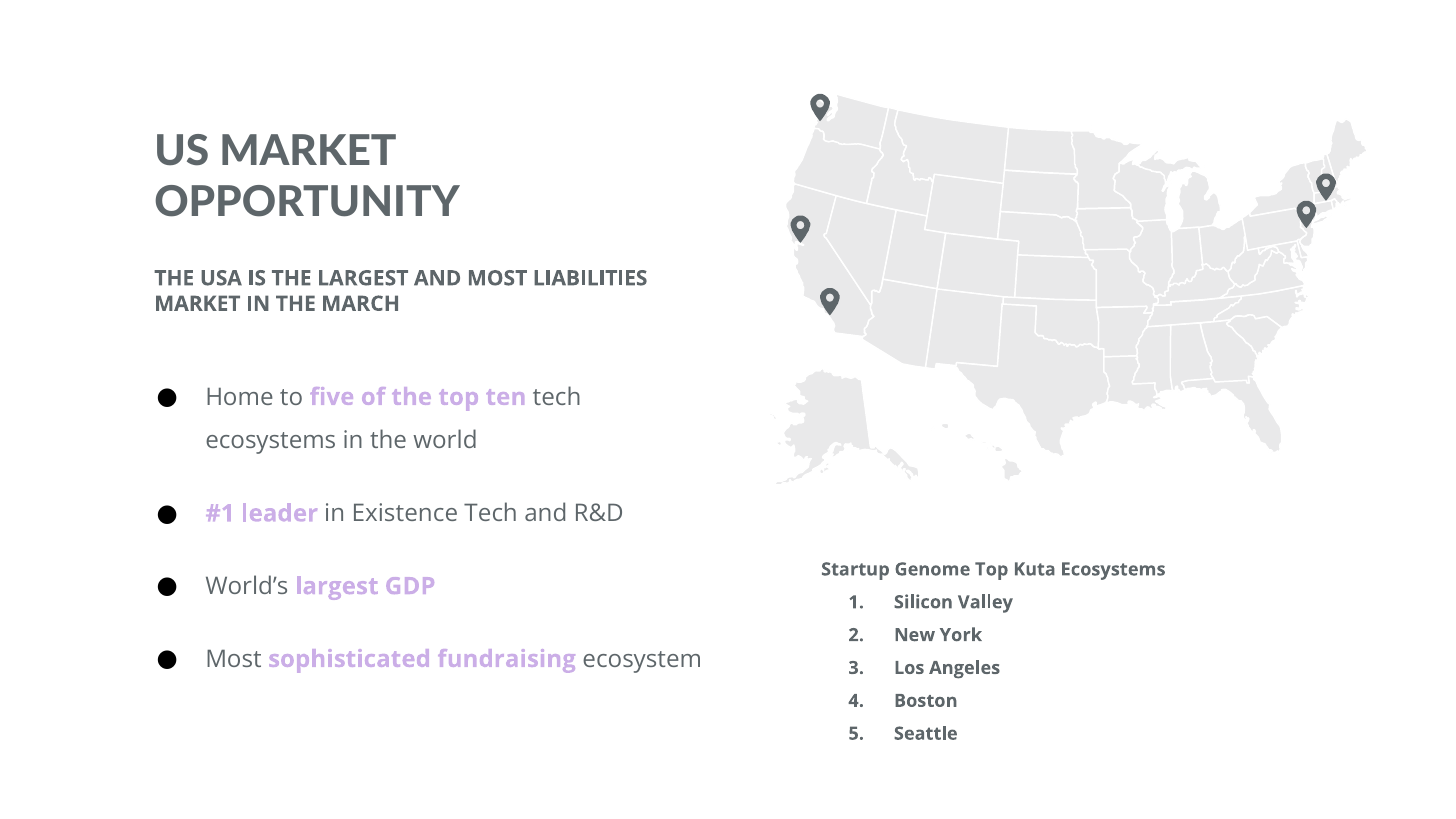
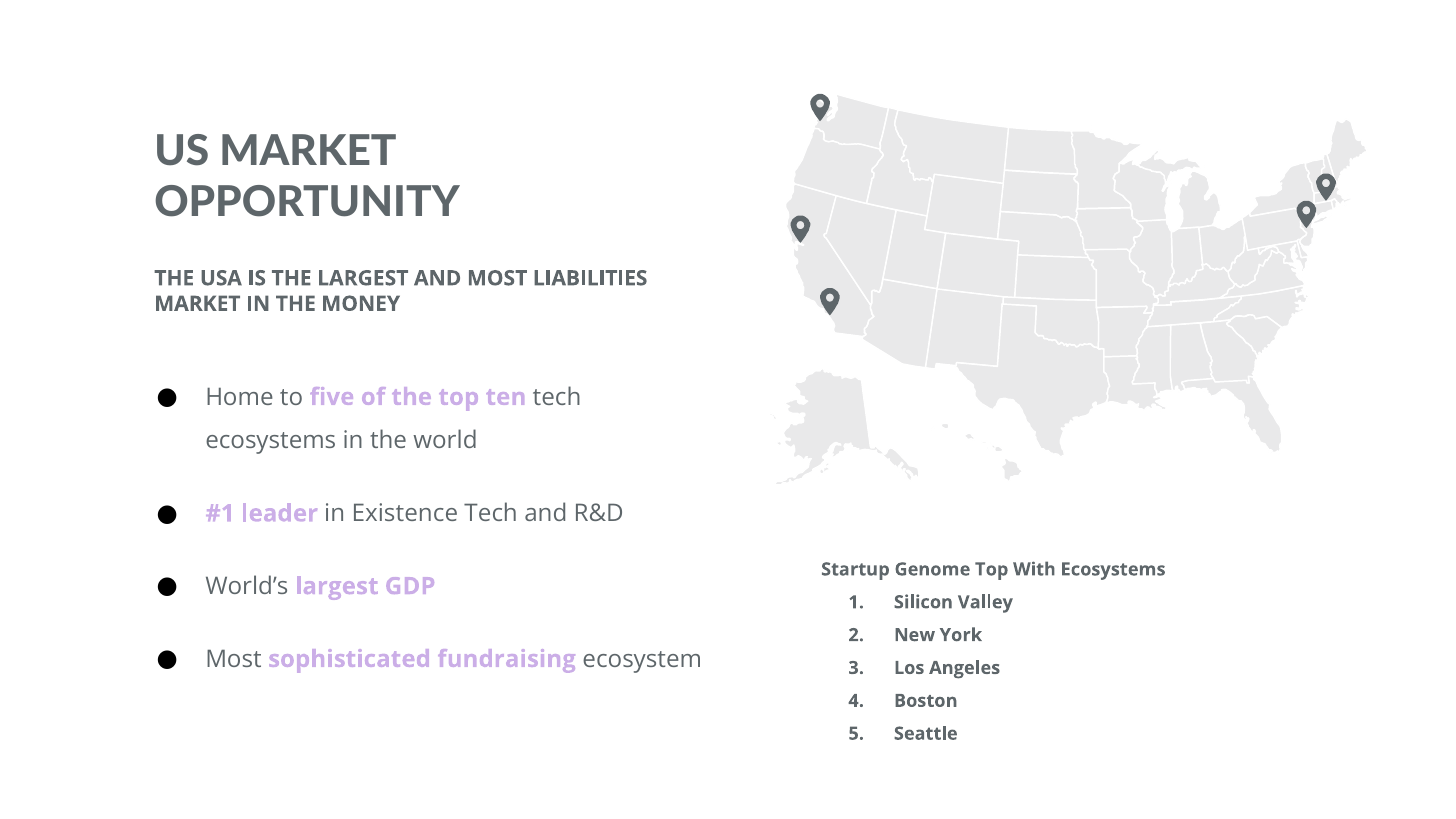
MARCH: MARCH -> MONEY
Kuta: Kuta -> With
